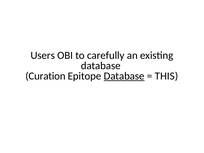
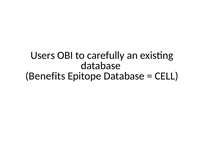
Curation: Curation -> Benefits
Database at (124, 76) underline: present -> none
THIS: THIS -> CELL
